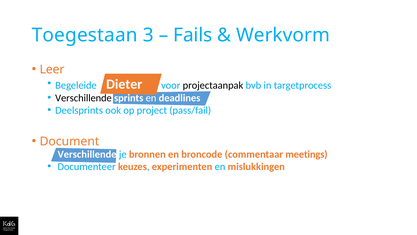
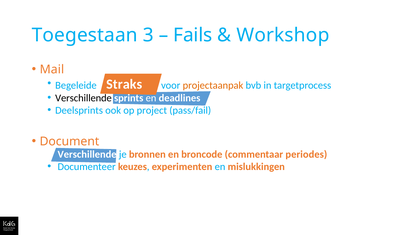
Werkvorm: Werkvorm -> Workshop
Leer: Leer -> Mail
Dieter: Dieter -> Straks
projectaanpak colour: black -> orange
meetings: meetings -> periodes
